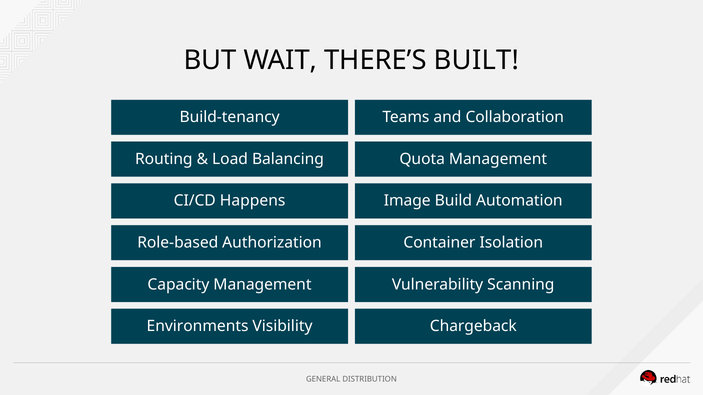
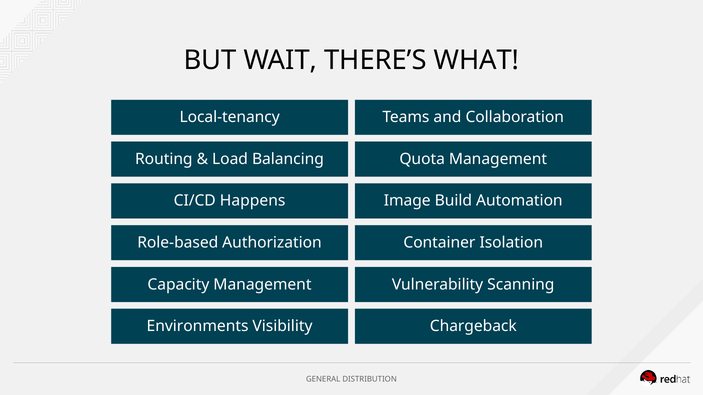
BUILT: BUILT -> WHAT
Build-tenancy: Build-tenancy -> Local-tenancy
